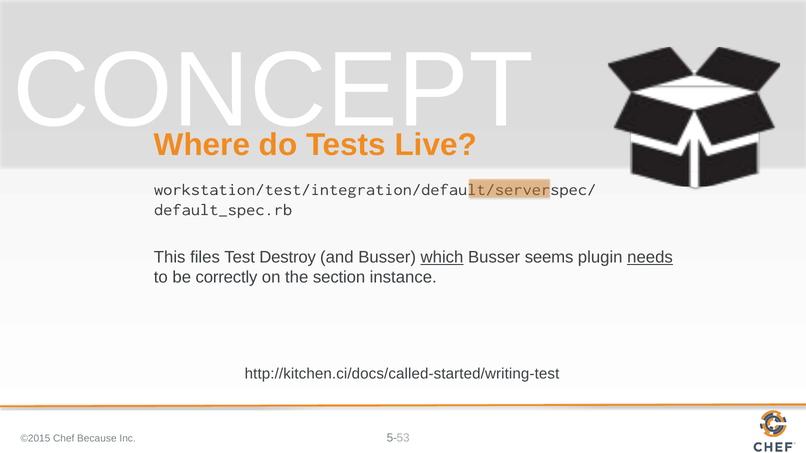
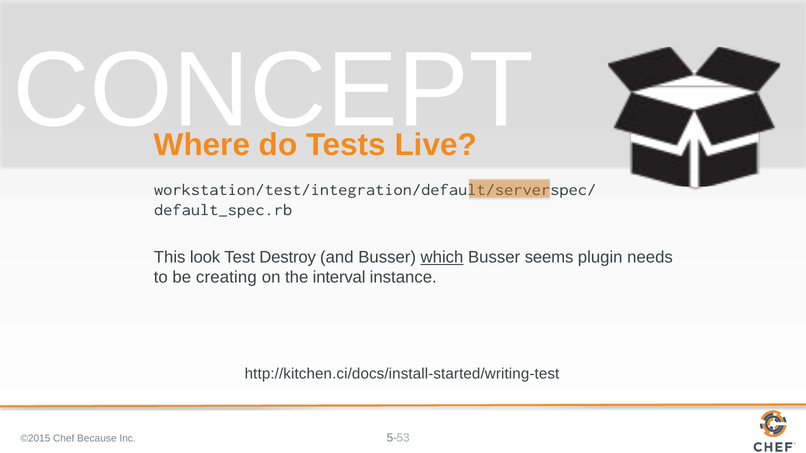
files: files -> look
needs underline: present -> none
correctly: correctly -> creating
section: section -> interval
http://kitchen.ci/docs/called-started/writing-test: http://kitchen.ci/docs/called-started/writing-test -> http://kitchen.ci/docs/install-started/writing-test
